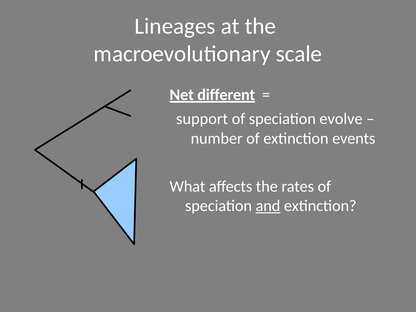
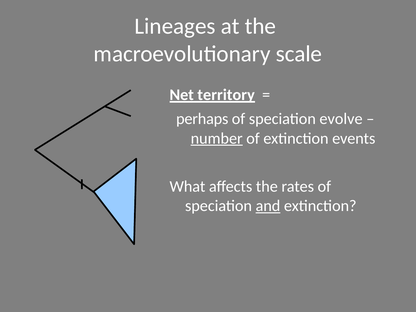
different: different -> territory
support: support -> perhaps
number underline: none -> present
